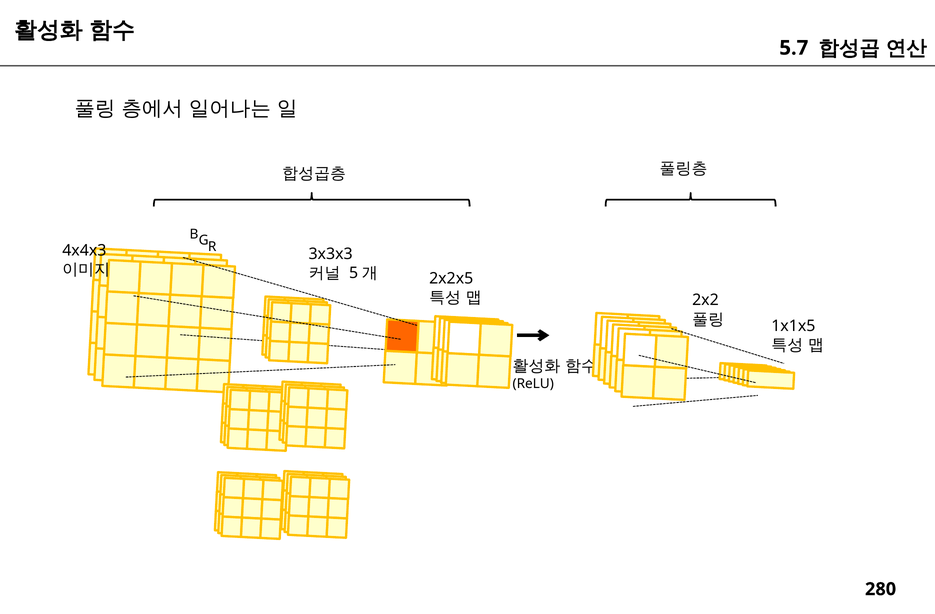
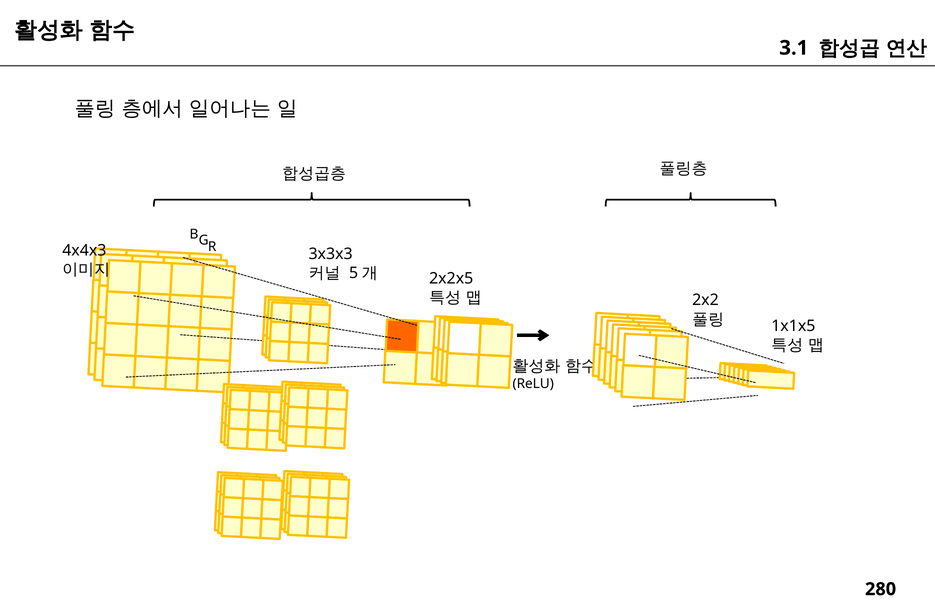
5.7: 5.7 -> 3.1
